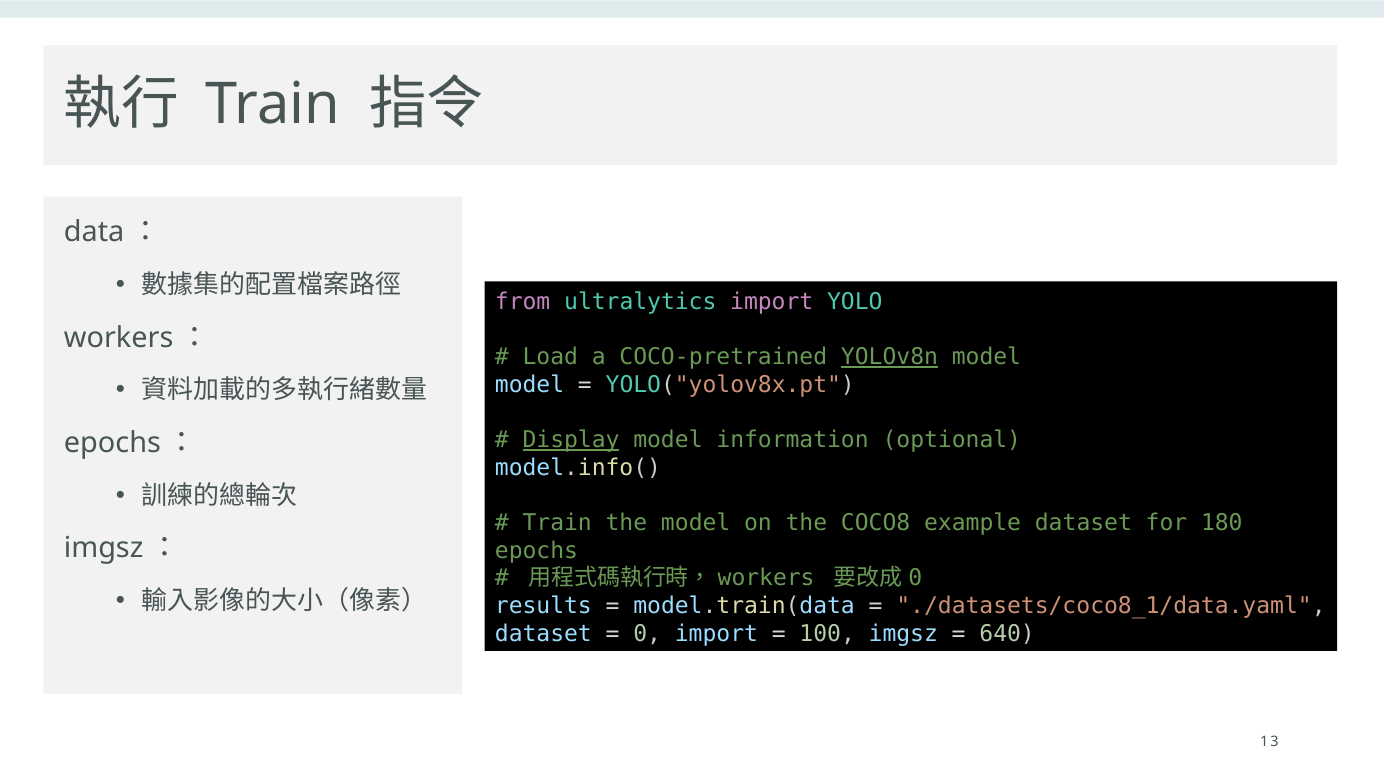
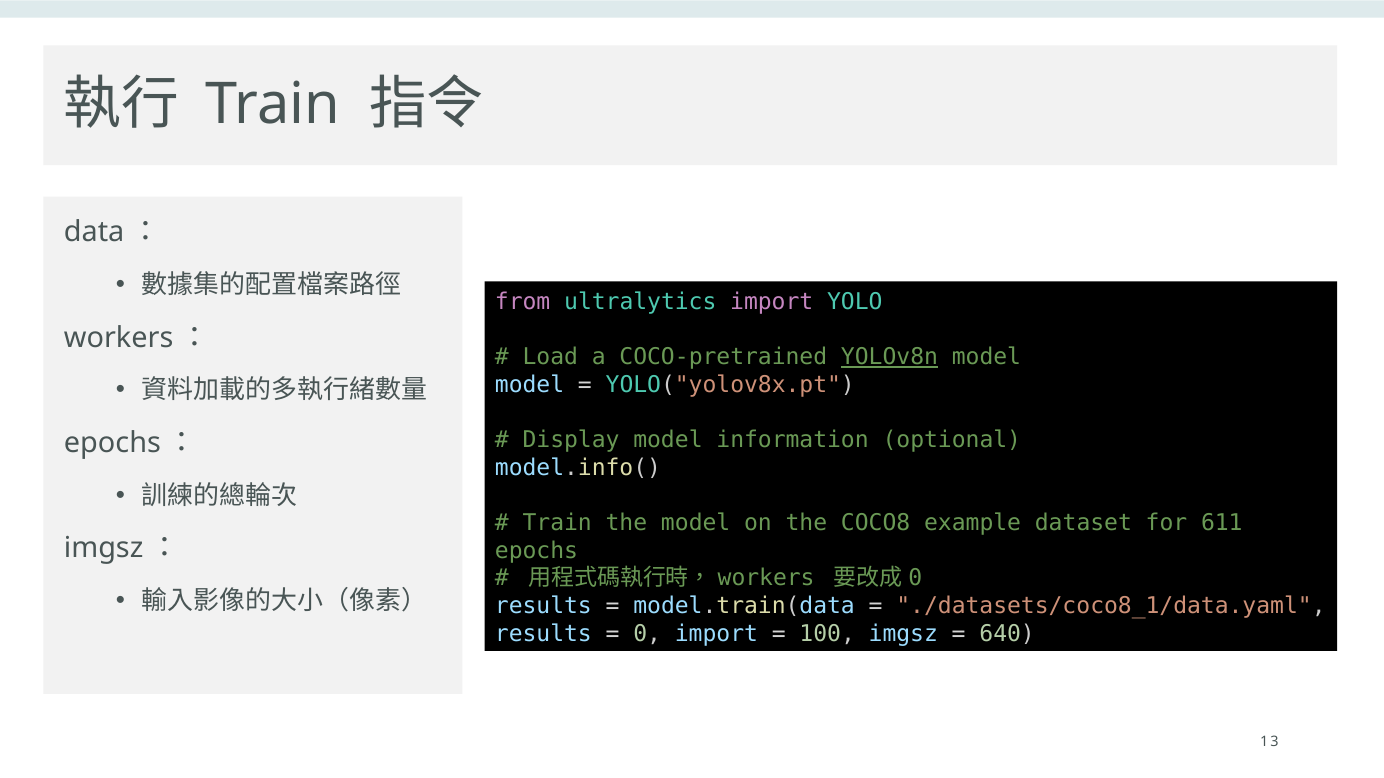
Display underline: present -> none
180: 180 -> 611
dataset at (543, 634): dataset -> results
